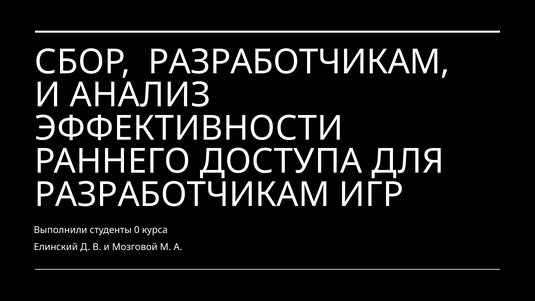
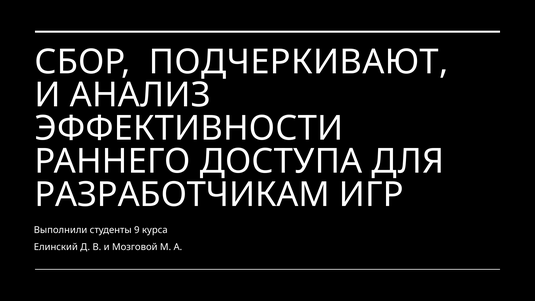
СБОР РАЗРАБОТЧИКАМ: РАЗРАБОТЧИКАМ -> ПОДЧЕРКИВАЮТ
0: 0 -> 9
